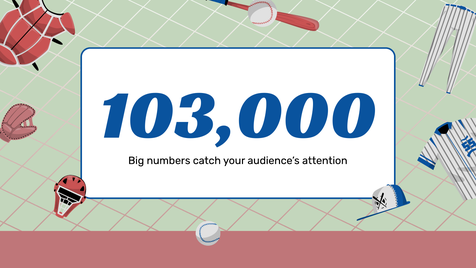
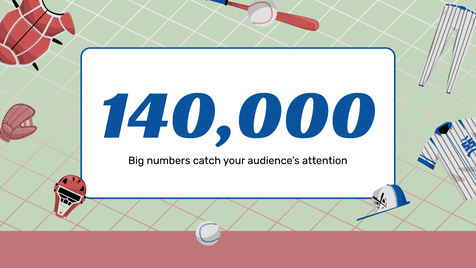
103,000: 103,000 -> 140,000
